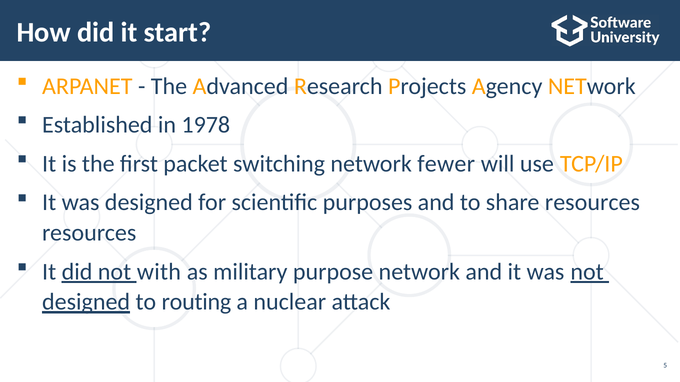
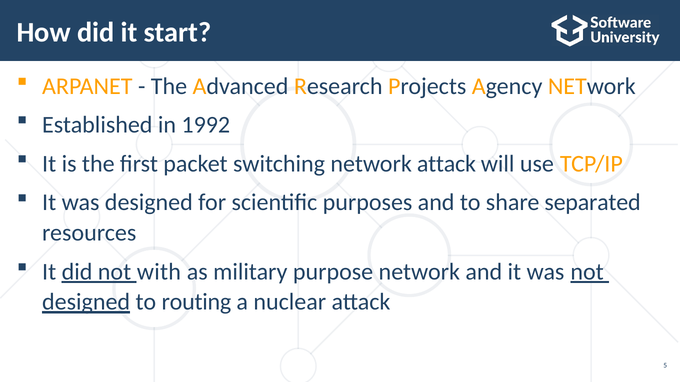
1978: 1978 -> 1992
network fewer: fewer -> attack
share resources: resources -> separated
